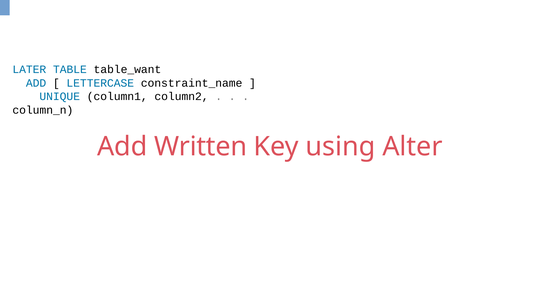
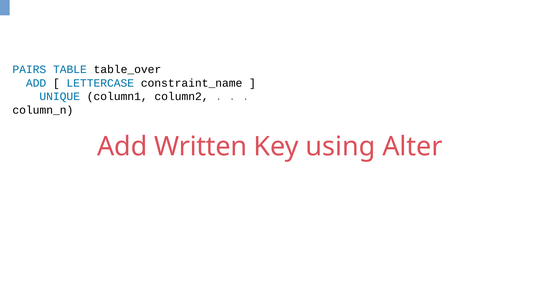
LATER: LATER -> PAIRS
table_want: table_want -> table_over
